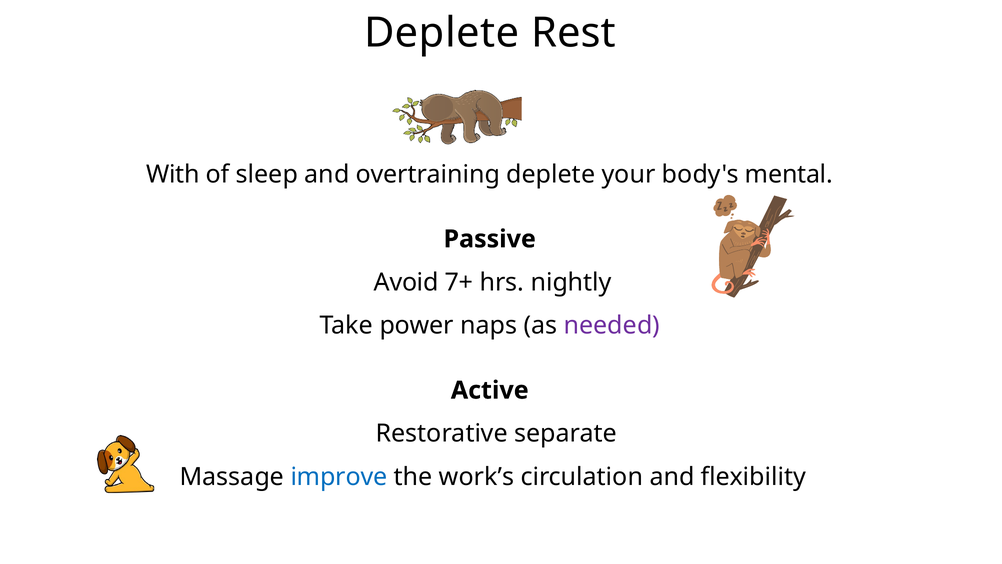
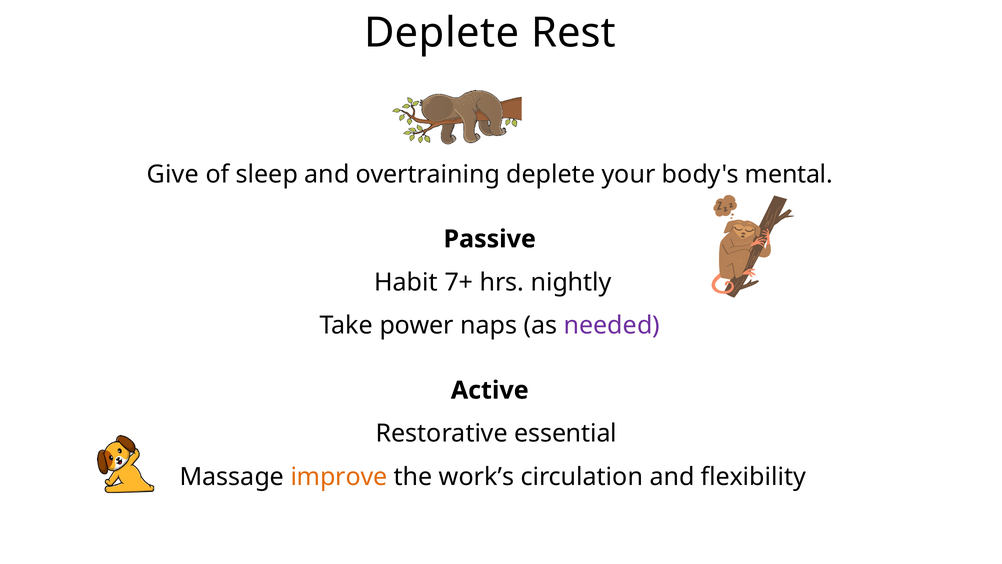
With: With -> Give
Avoid: Avoid -> Habit
separate: separate -> essential
improve colour: blue -> orange
